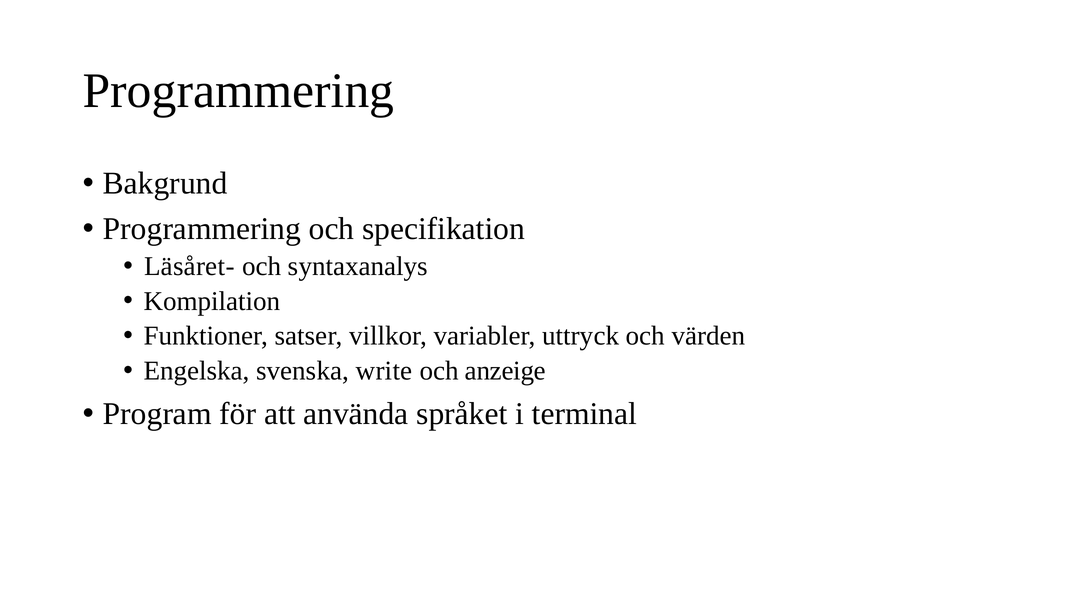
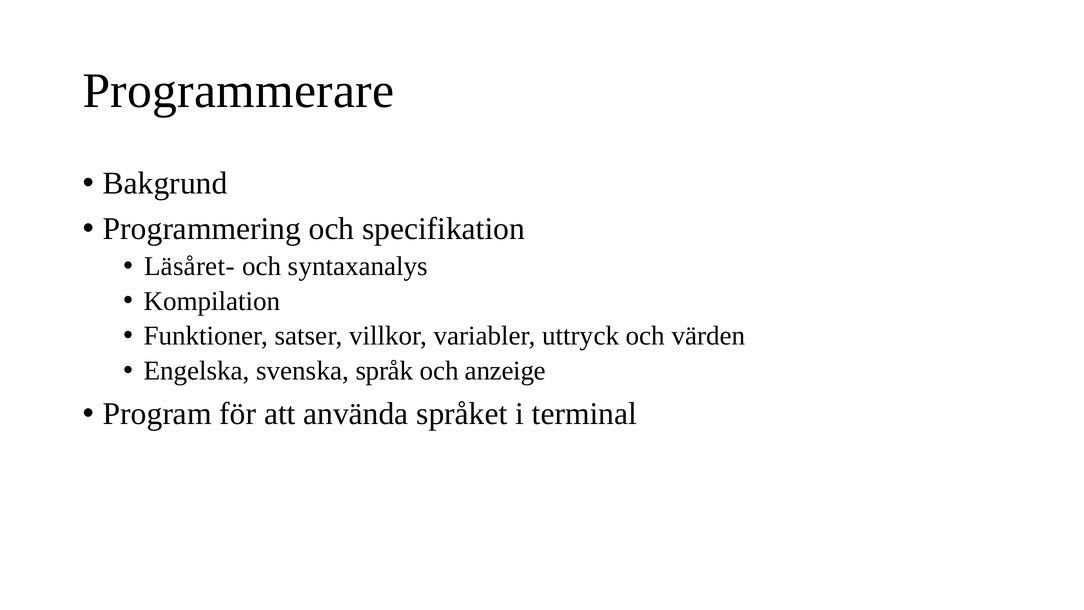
Programmering at (238, 91): Programmering -> Programmerare
write: write -> språk
